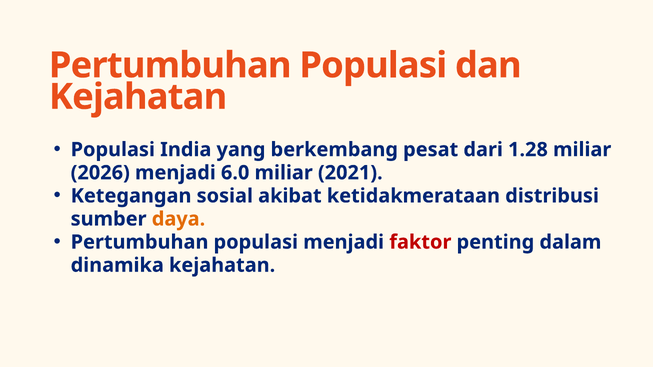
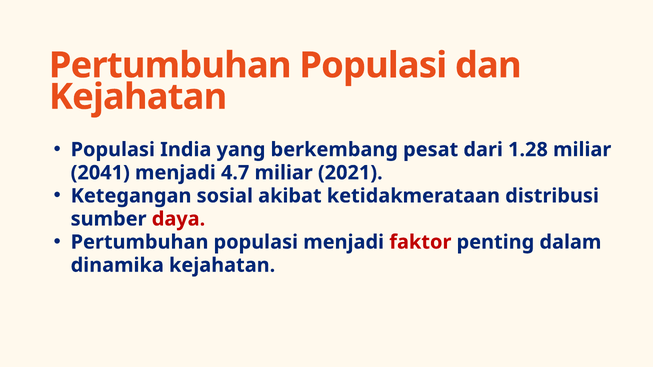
2026: 2026 -> 2041
6.0: 6.0 -> 4.7
daya colour: orange -> red
